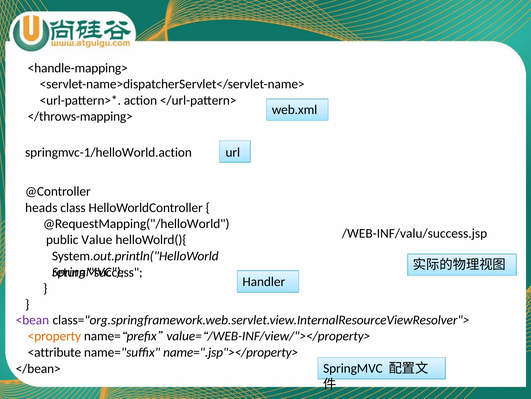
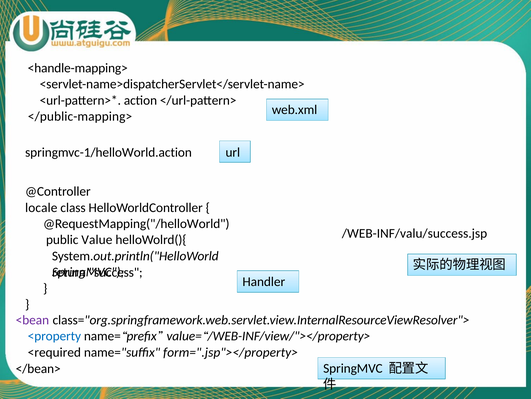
</throws-mapping>: </throws-mapping> -> </public-mapping>
heads: heads -> locale
<property colour: orange -> blue
<attribute: <attribute -> <required
name=".jsp"></property>: name=".jsp"></property> -> form=".jsp"></property>
